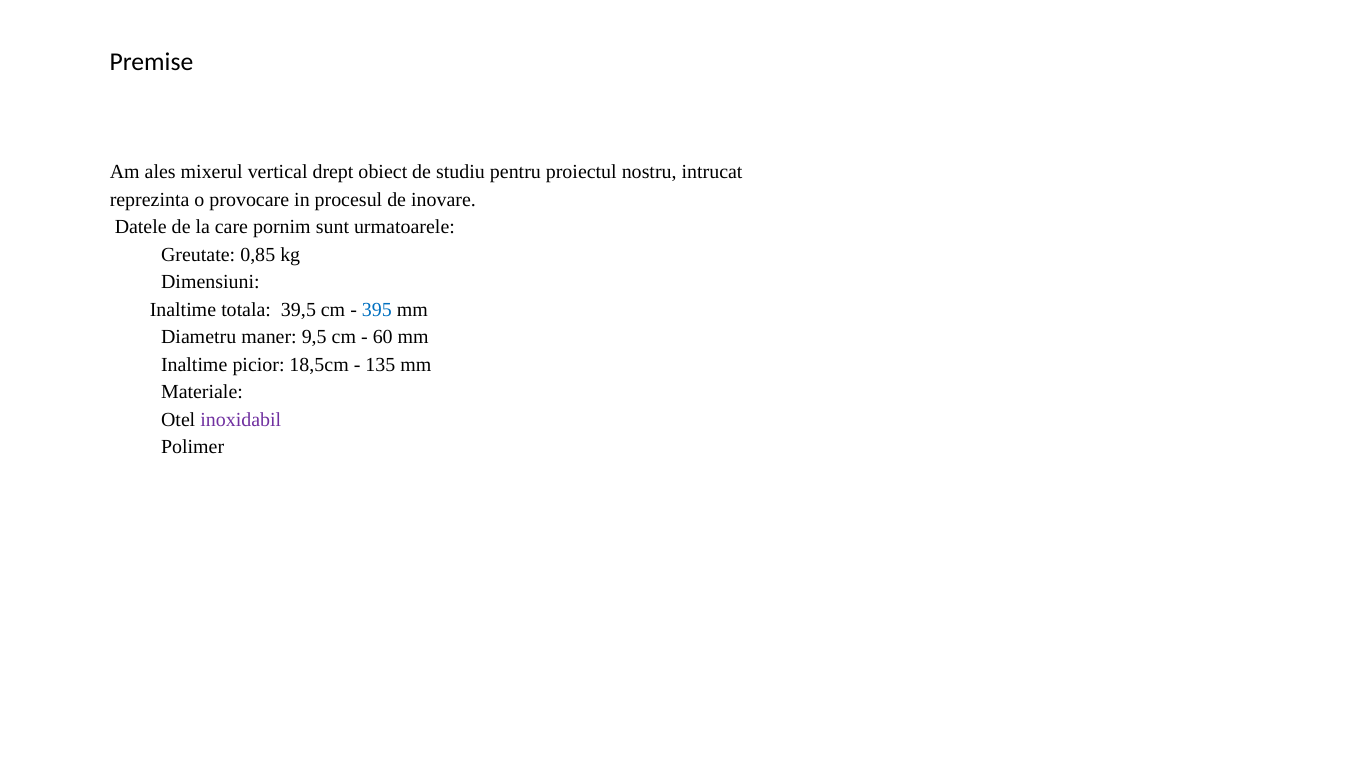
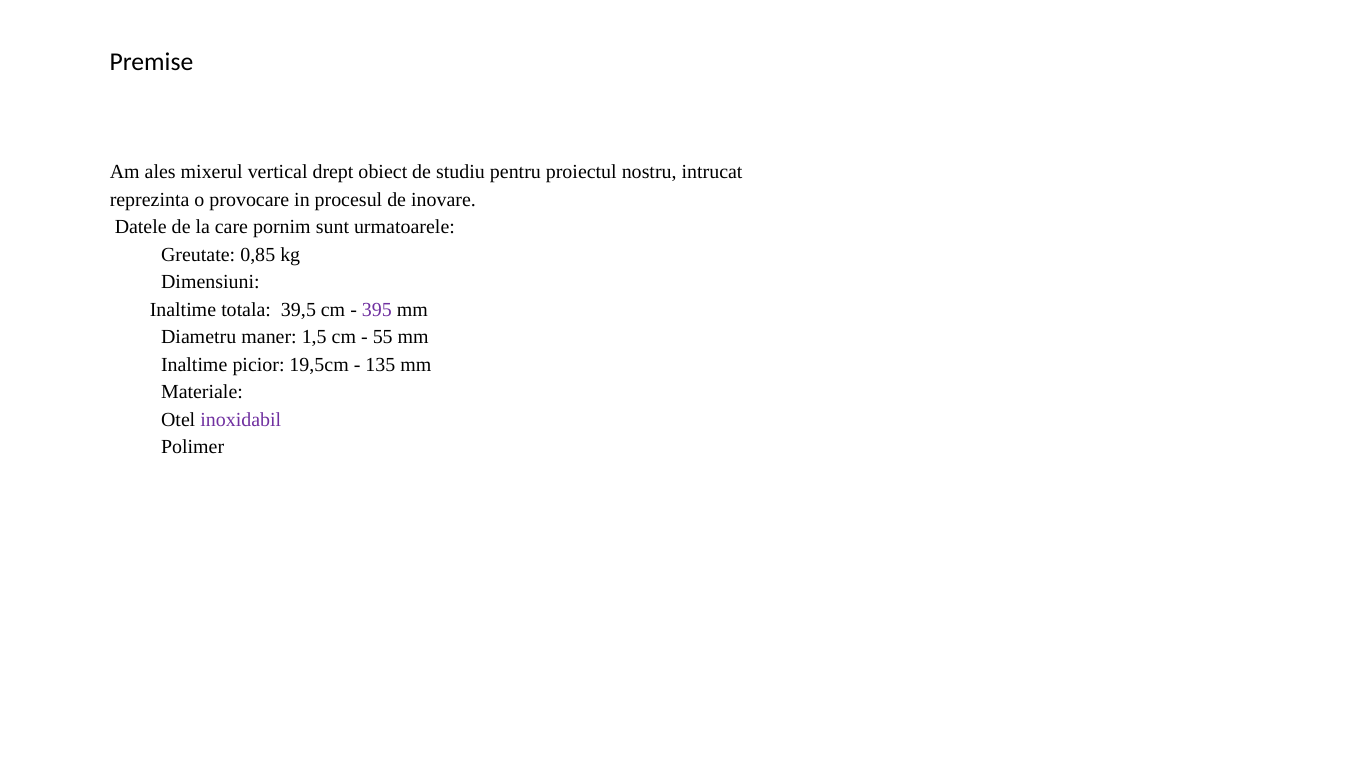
395 colour: blue -> purple
9,5: 9,5 -> 1,5
60: 60 -> 55
18,5cm: 18,5cm -> 19,5cm
